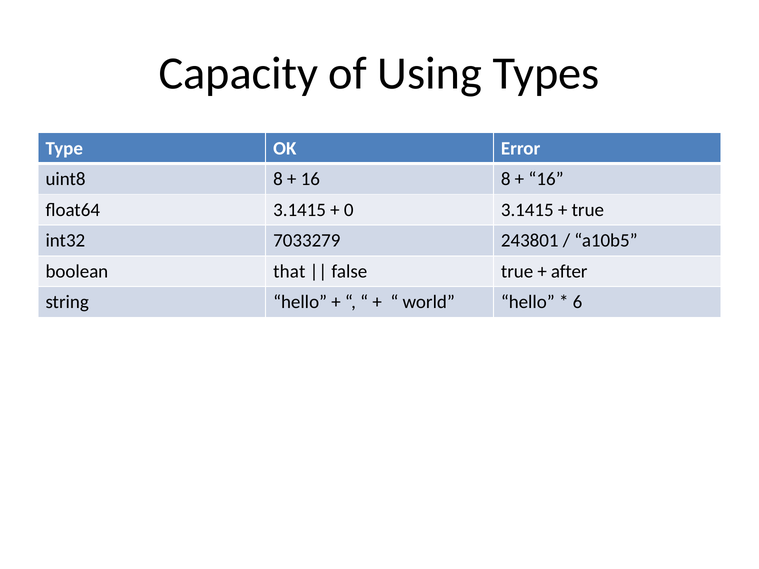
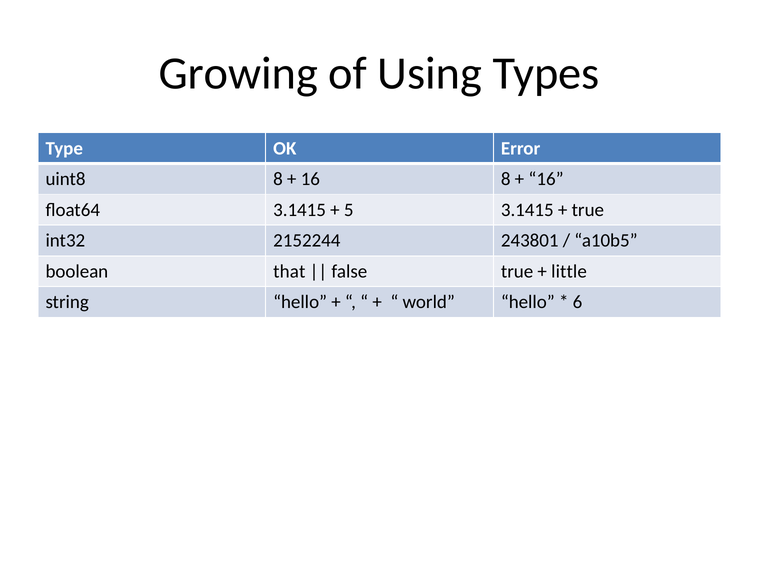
Capacity: Capacity -> Growing
0: 0 -> 5
7033279: 7033279 -> 2152244
after: after -> little
